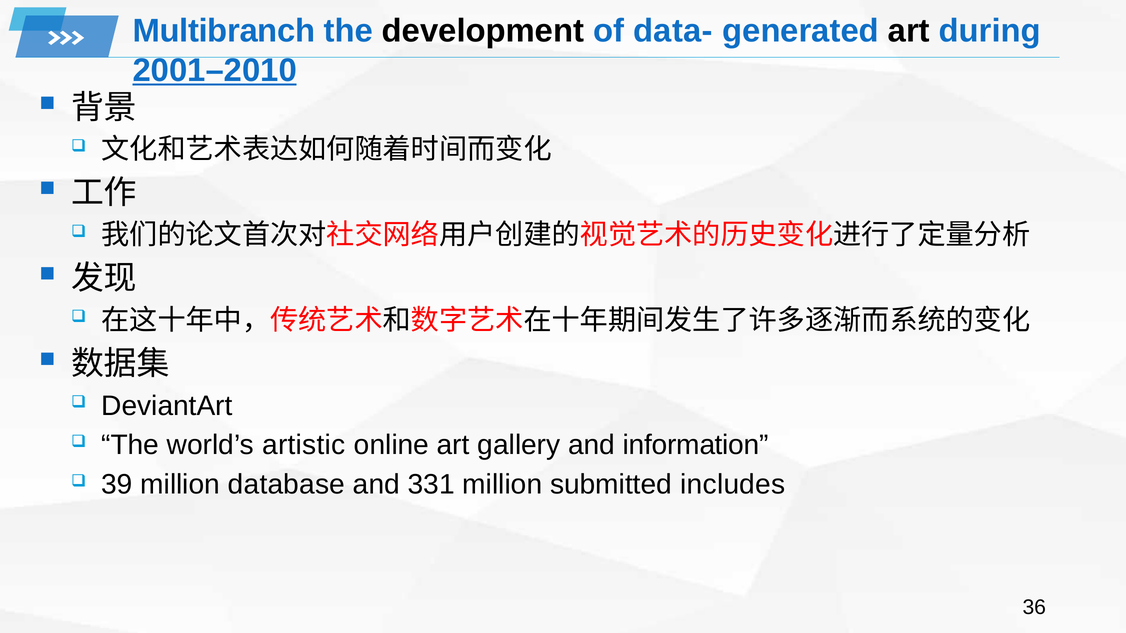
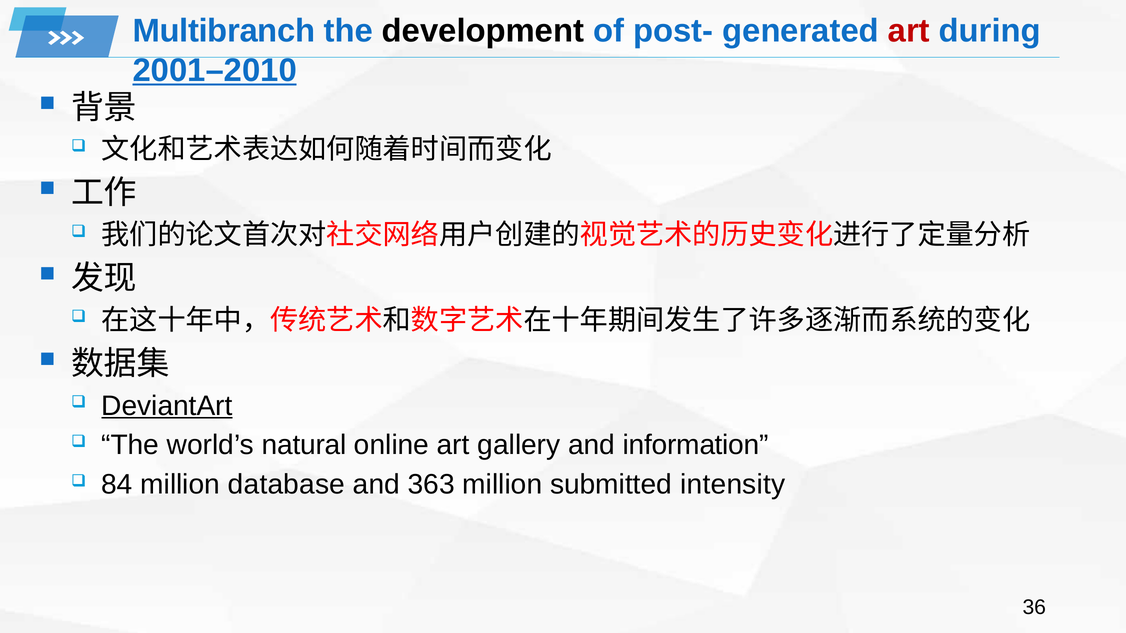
data-: data- -> post-
art at (909, 31) colour: black -> red
DeviantArt underline: none -> present
artistic: artistic -> natural
39: 39 -> 84
331: 331 -> 363
includes: includes -> intensity
